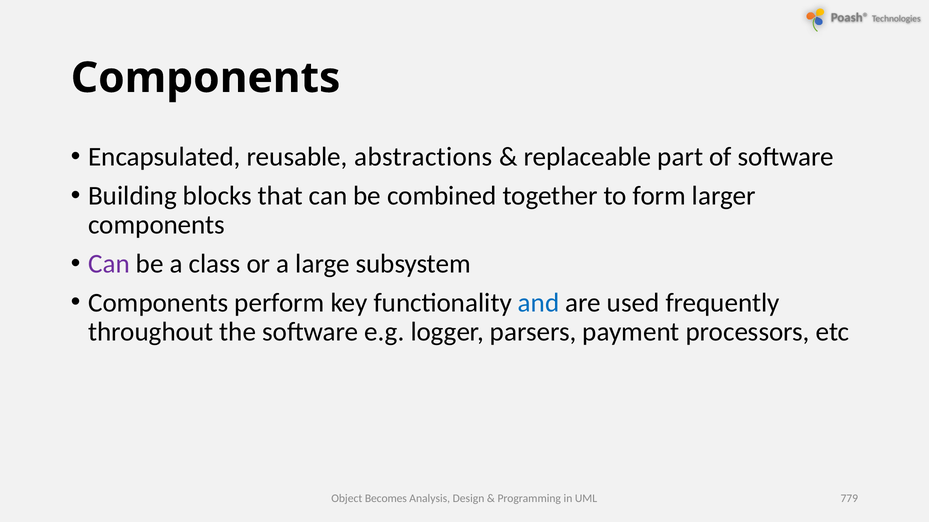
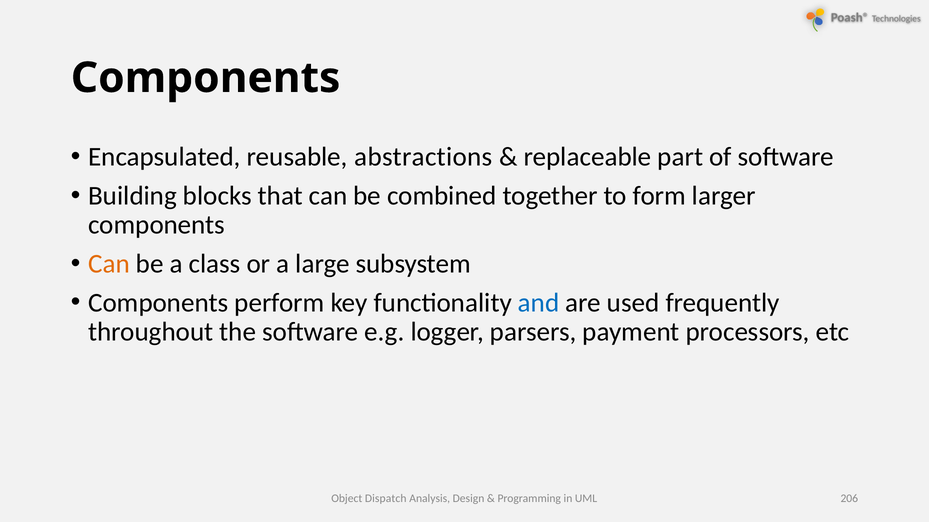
Can at (109, 264) colour: purple -> orange
Becomes: Becomes -> Dispatch
779: 779 -> 206
